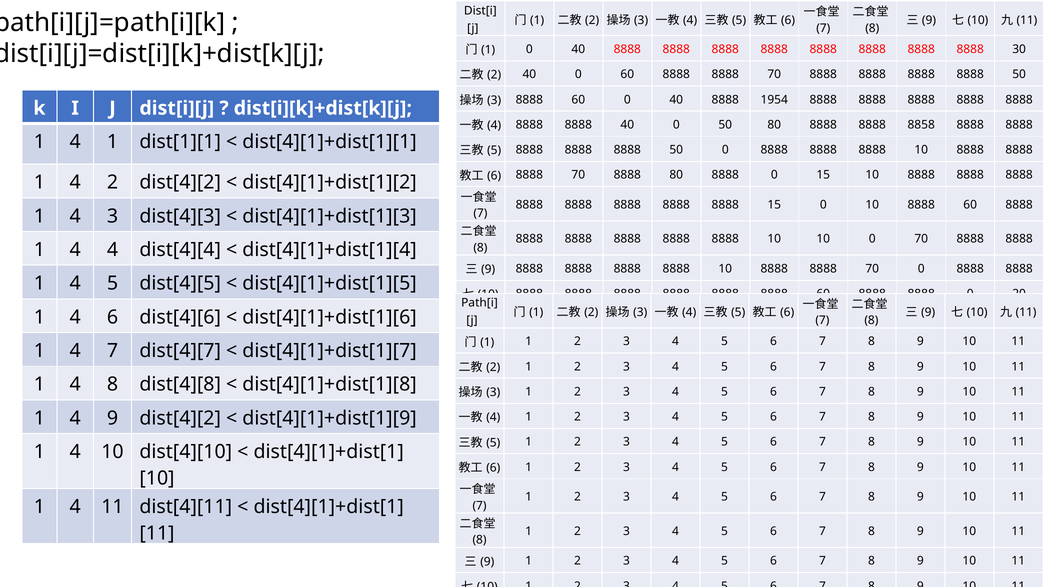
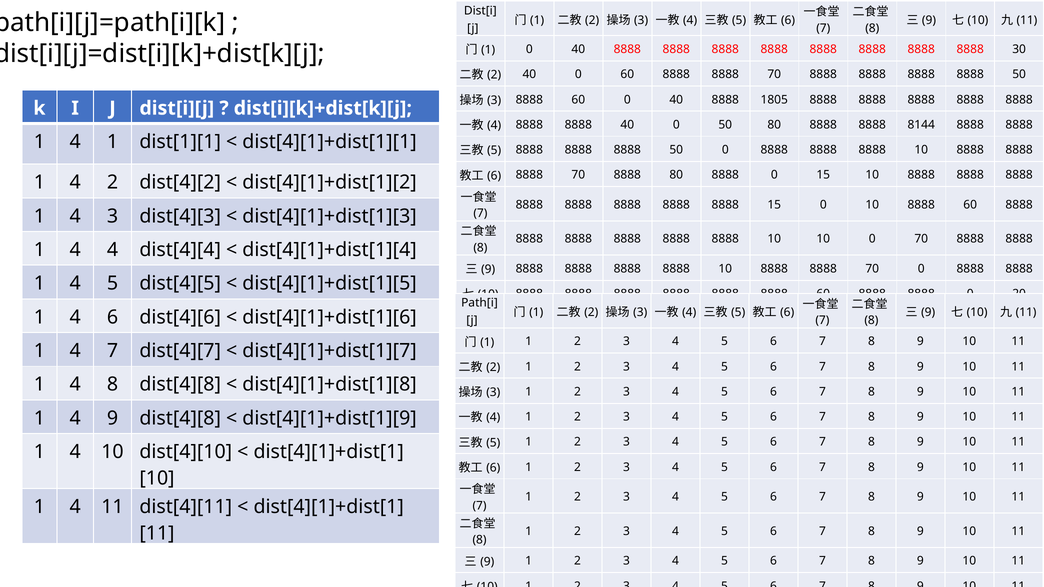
1954: 1954 -> 1805
8858: 8858 -> 8144
9 dist[4][2: dist[4][2 -> dist[4][8
